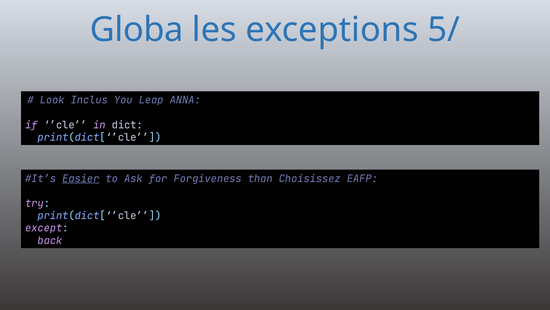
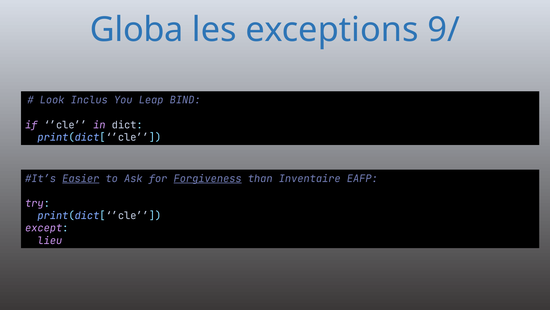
5/: 5/ -> 9/
ANNA: ANNA -> BIND
Forgiveness underline: none -> present
Choisissez: Choisissez -> Inventaire
back: back -> lieu
